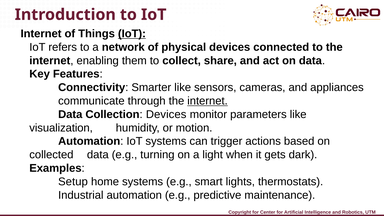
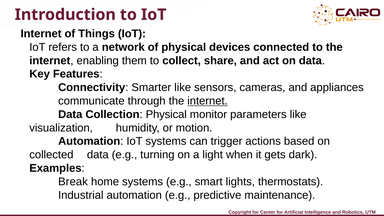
IoT at (132, 34) underline: present -> none
Collection Devices: Devices -> Physical
Setup: Setup -> Break
